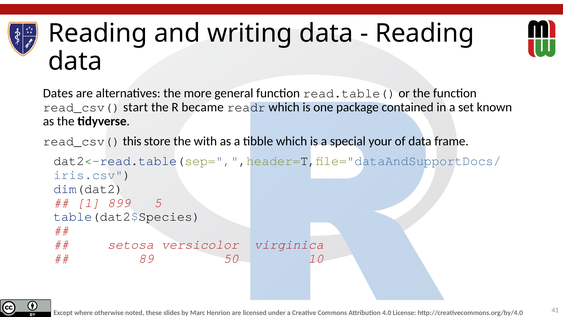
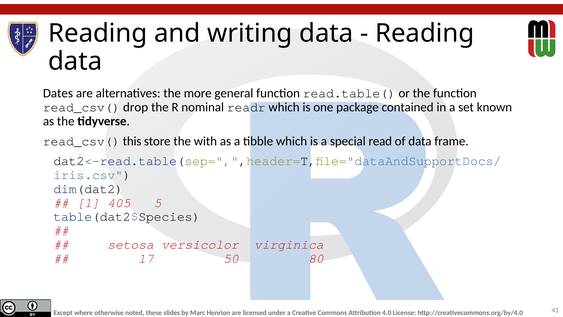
start: start -> drop
became: became -> nominal
your: your -> read
899: 899 -> 405
89: 89 -> 17
10: 10 -> 80
